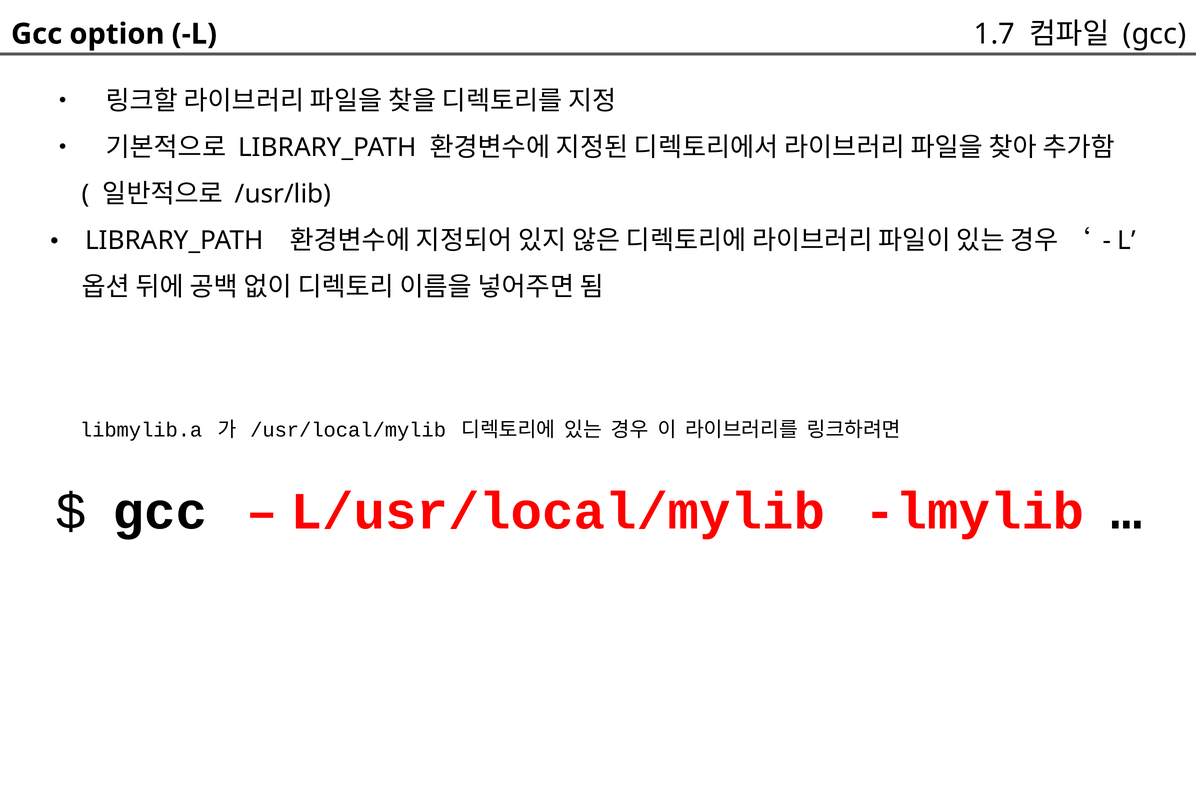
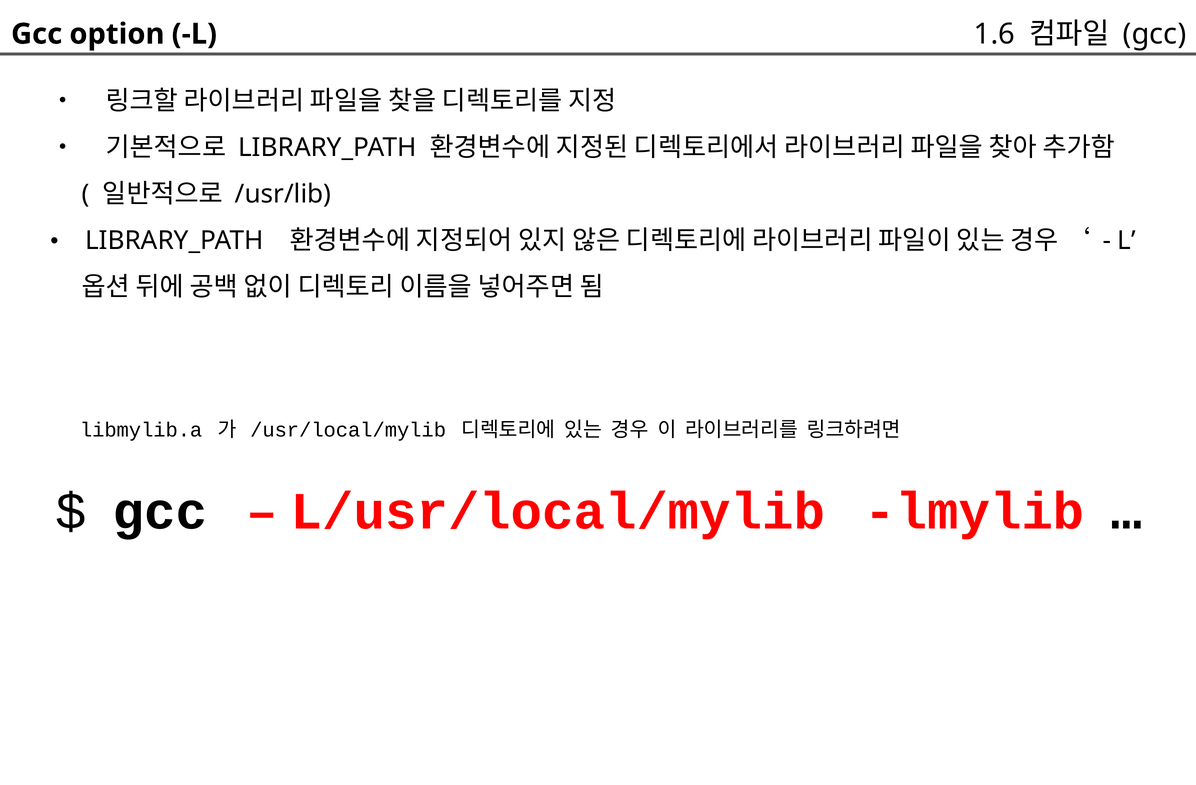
1.7: 1.7 -> 1.6
